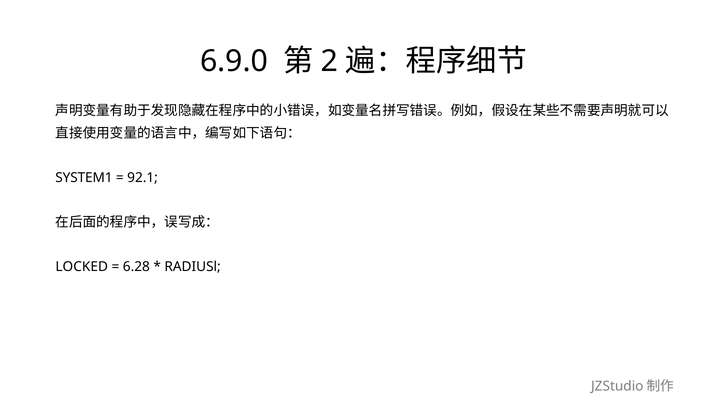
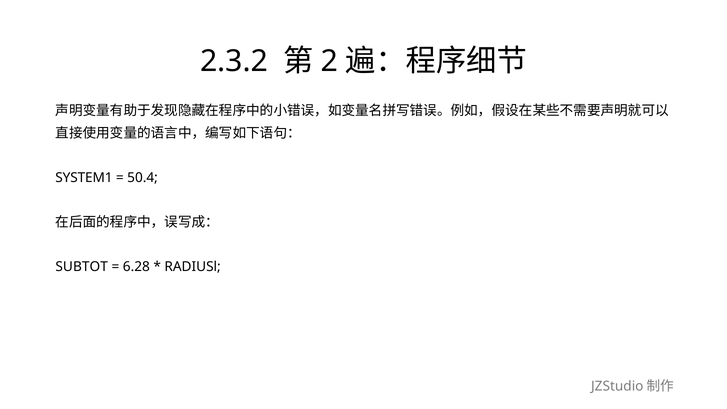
6.9.0: 6.9.0 -> 2.3.2
92.1: 92.1 -> 50.4
LOCKED: LOCKED -> SUBTOT
